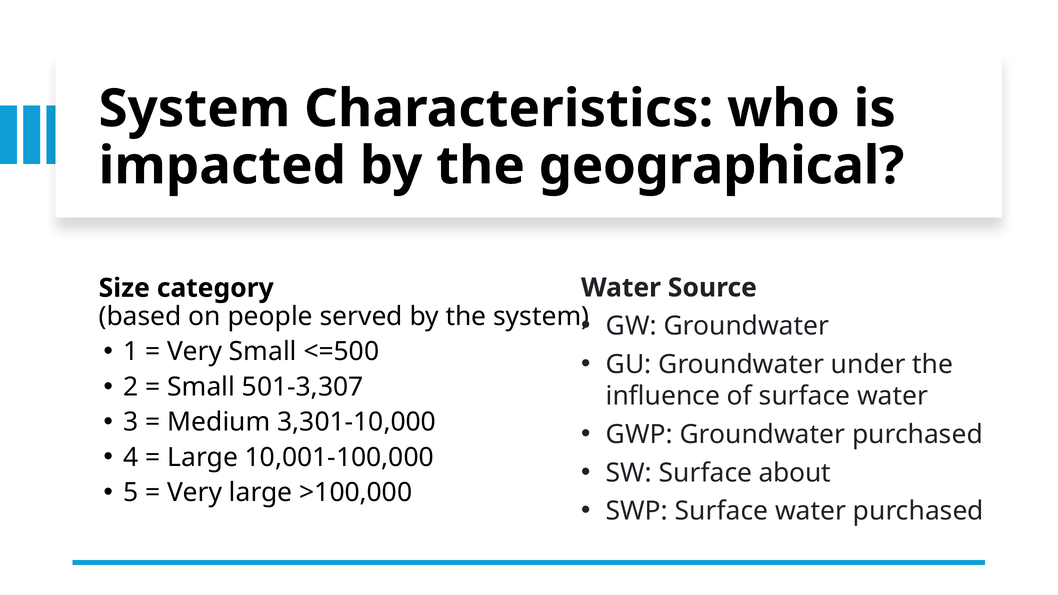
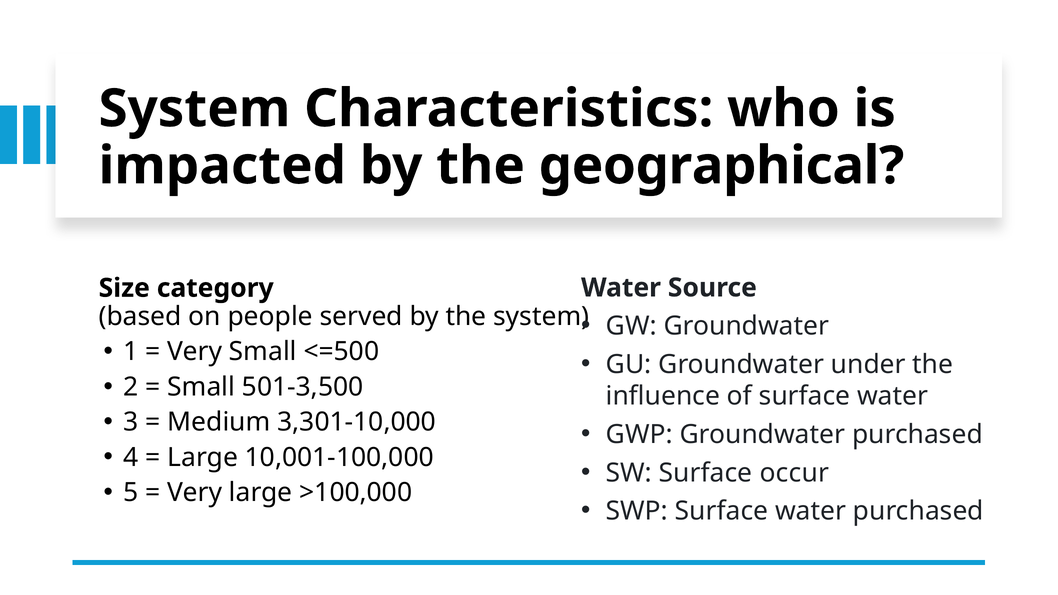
501-3,307: 501-3,307 -> 501-3,500
about: about -> occur
